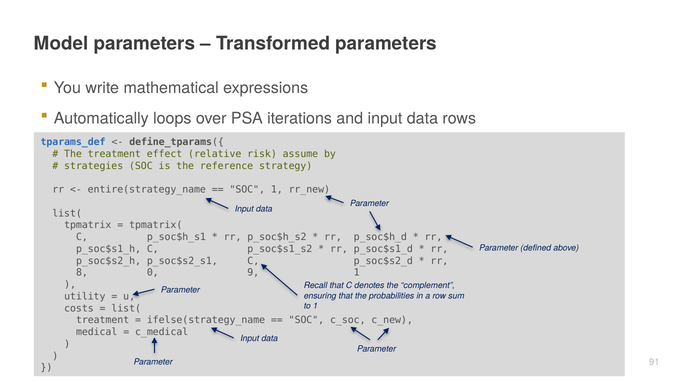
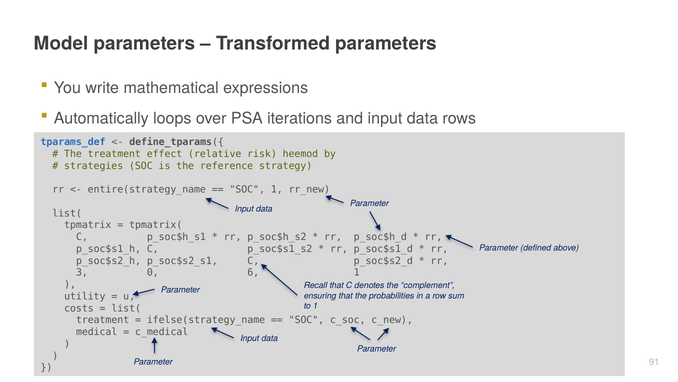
assume: assume -> heemod
8: 8 -> 3
9: 9 -> 6
